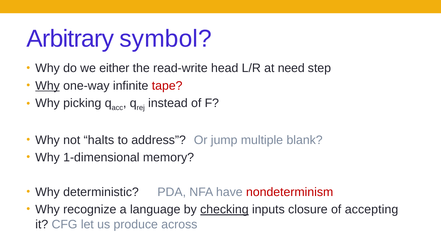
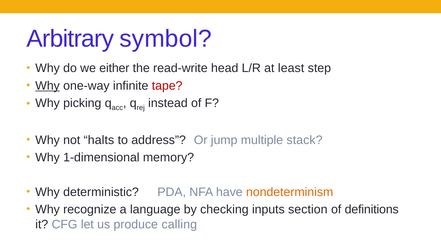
need: need -> least
blank: blank -> stack
nondeterminism colour: red -> orange
checking underline: present -> none
closure: closure -> section
accepting: accepting -> definitions
across: across -> calling
